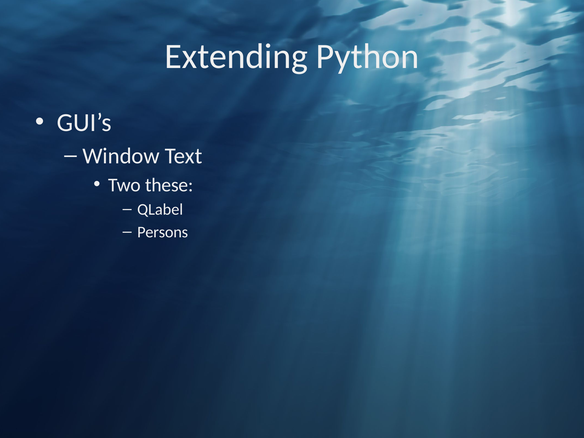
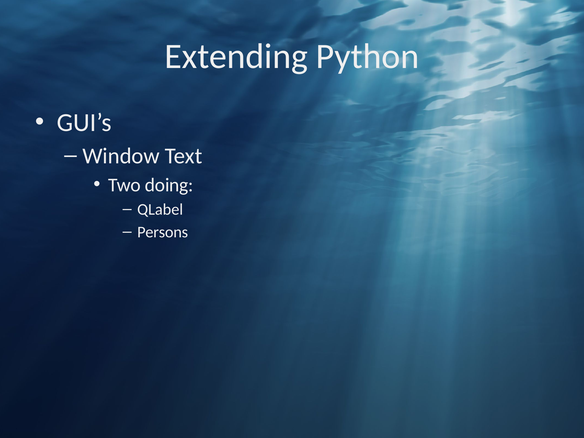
these: these -> doing
